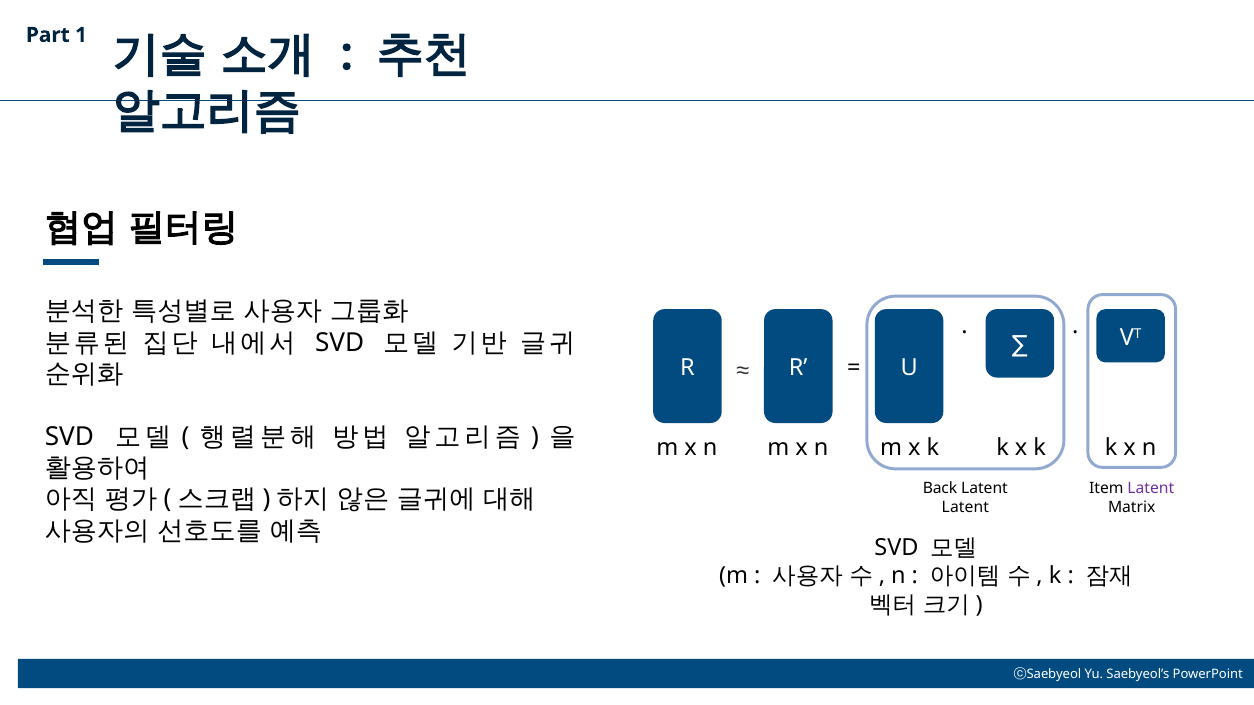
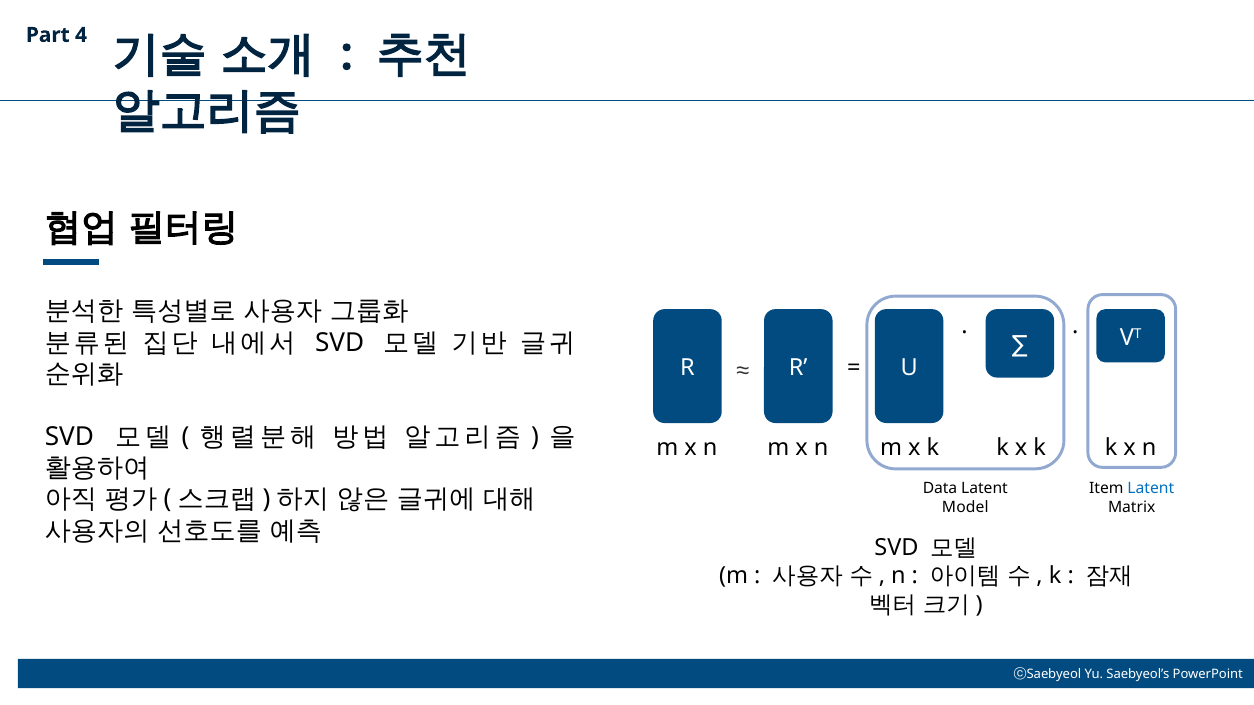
1: 1 -> 4
Back: Back -> Data
Latent at (1151, 489) colour: purple -> blue
Latent at (965, 508): Latent -> Model
